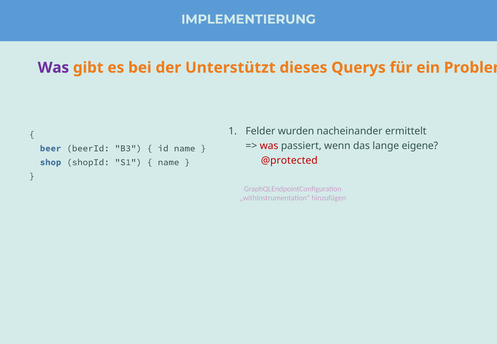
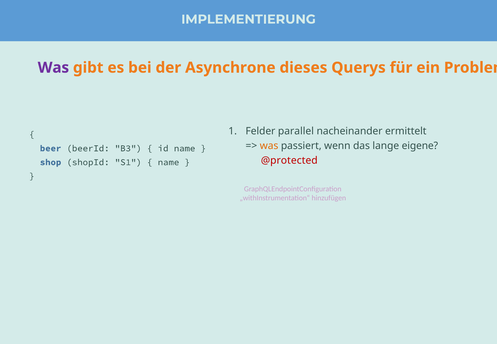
Unterstützt: Unterstützt -> Asynchrone
wurden: wurden -> parallel
was at (269, 146) colour: red -> orange
